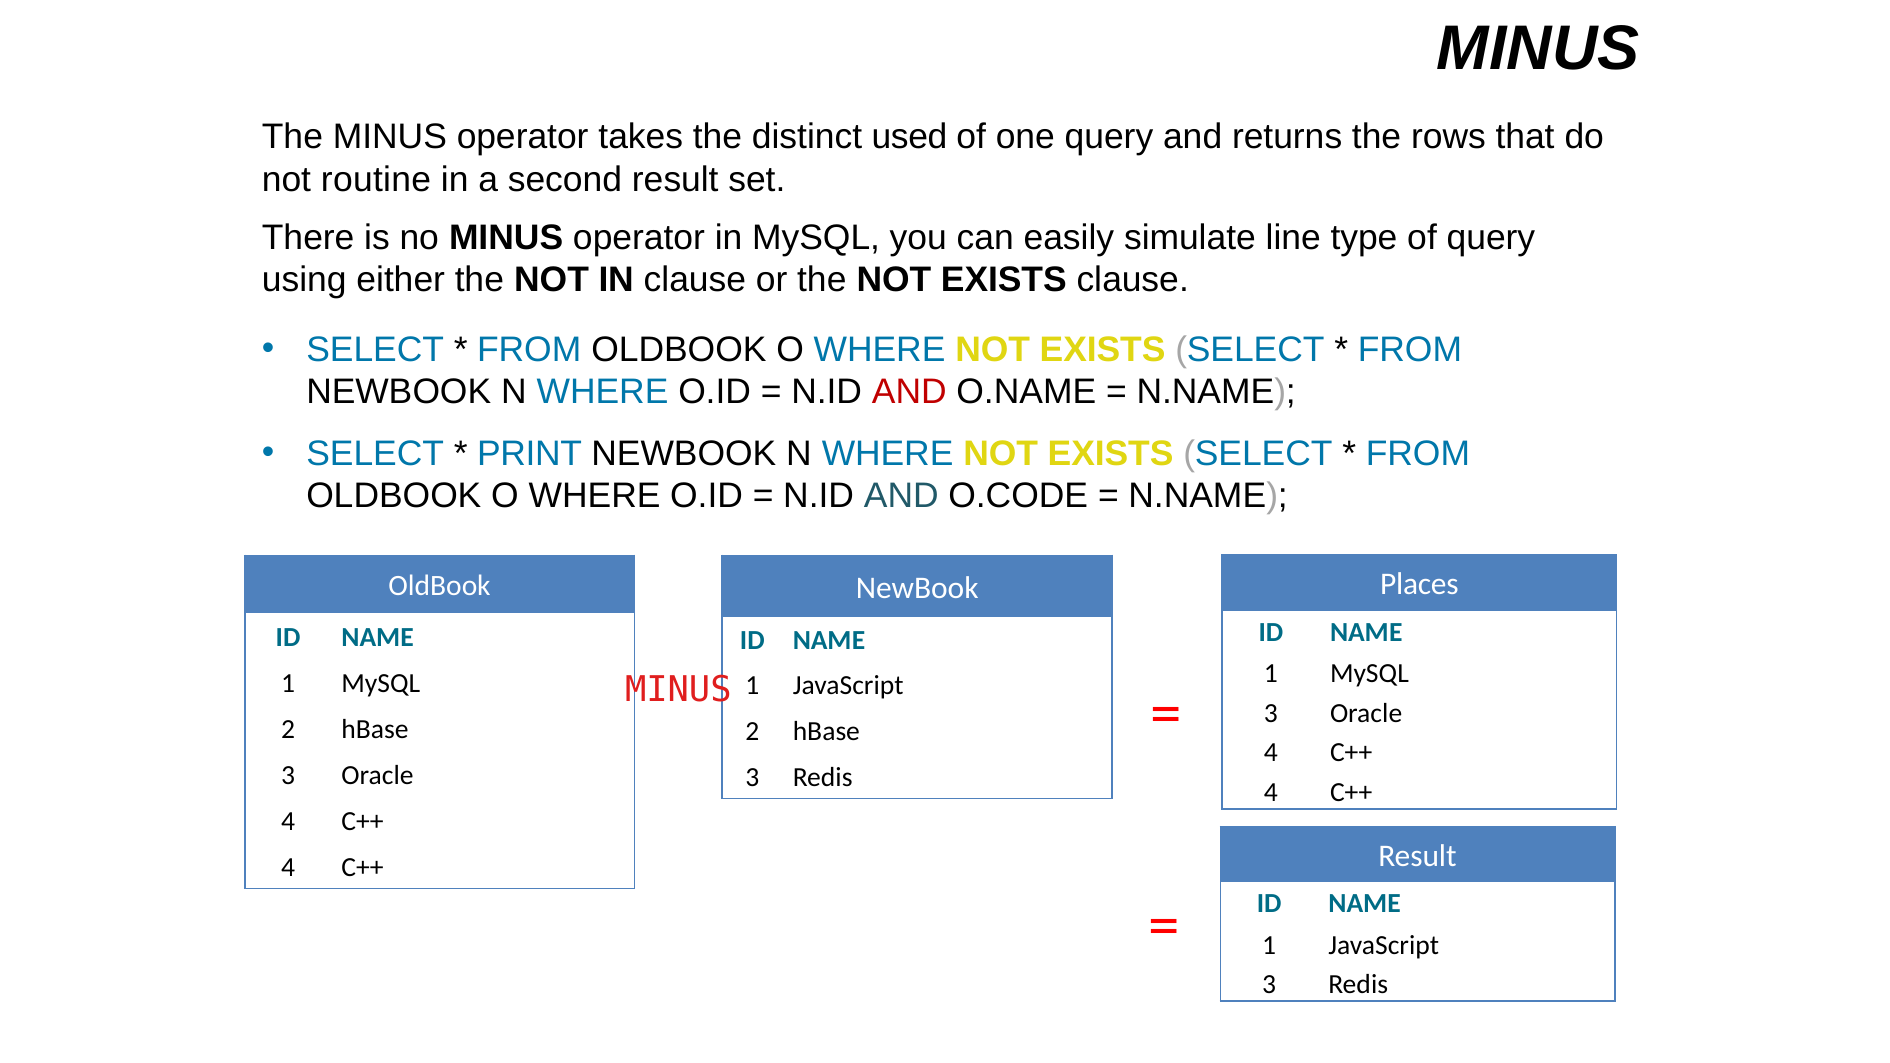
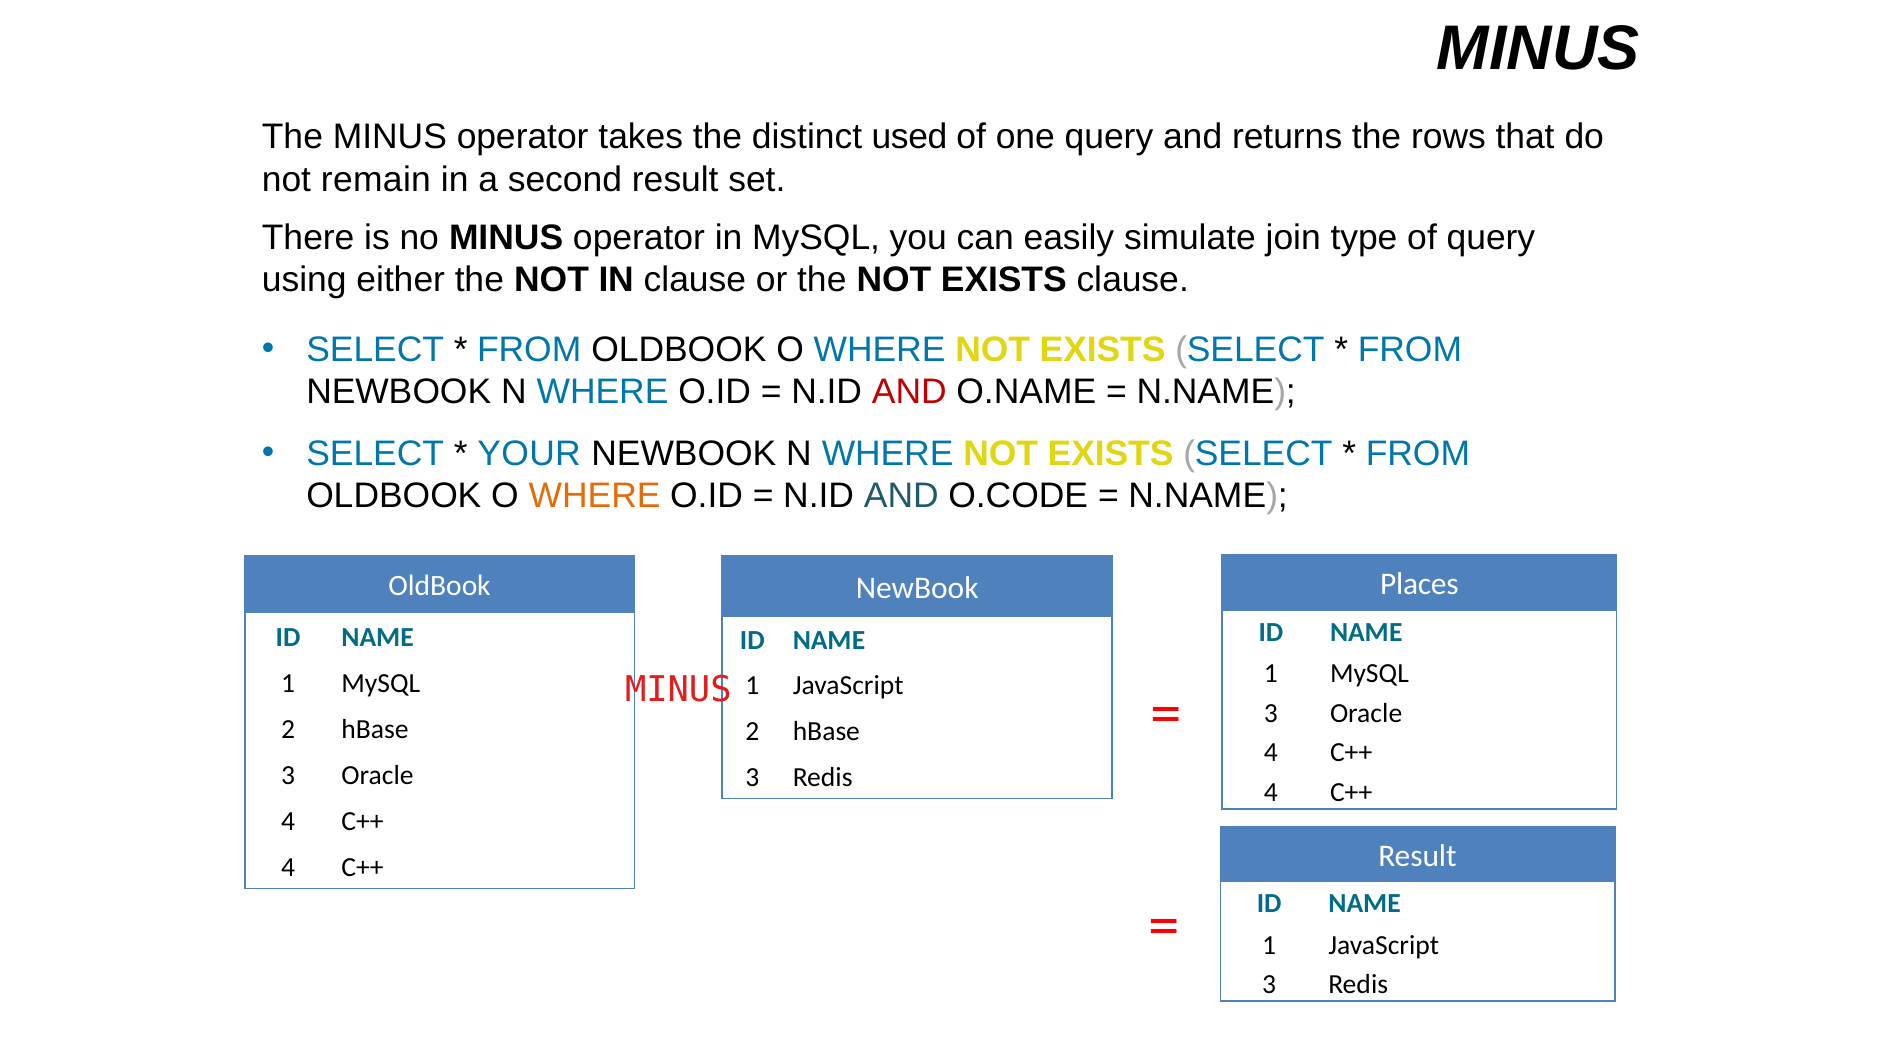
routine: routine -> remain
line: line -> join
PRINT: PRINT -> YOUR
WHERE at (595, 496) colour: black -> orange
